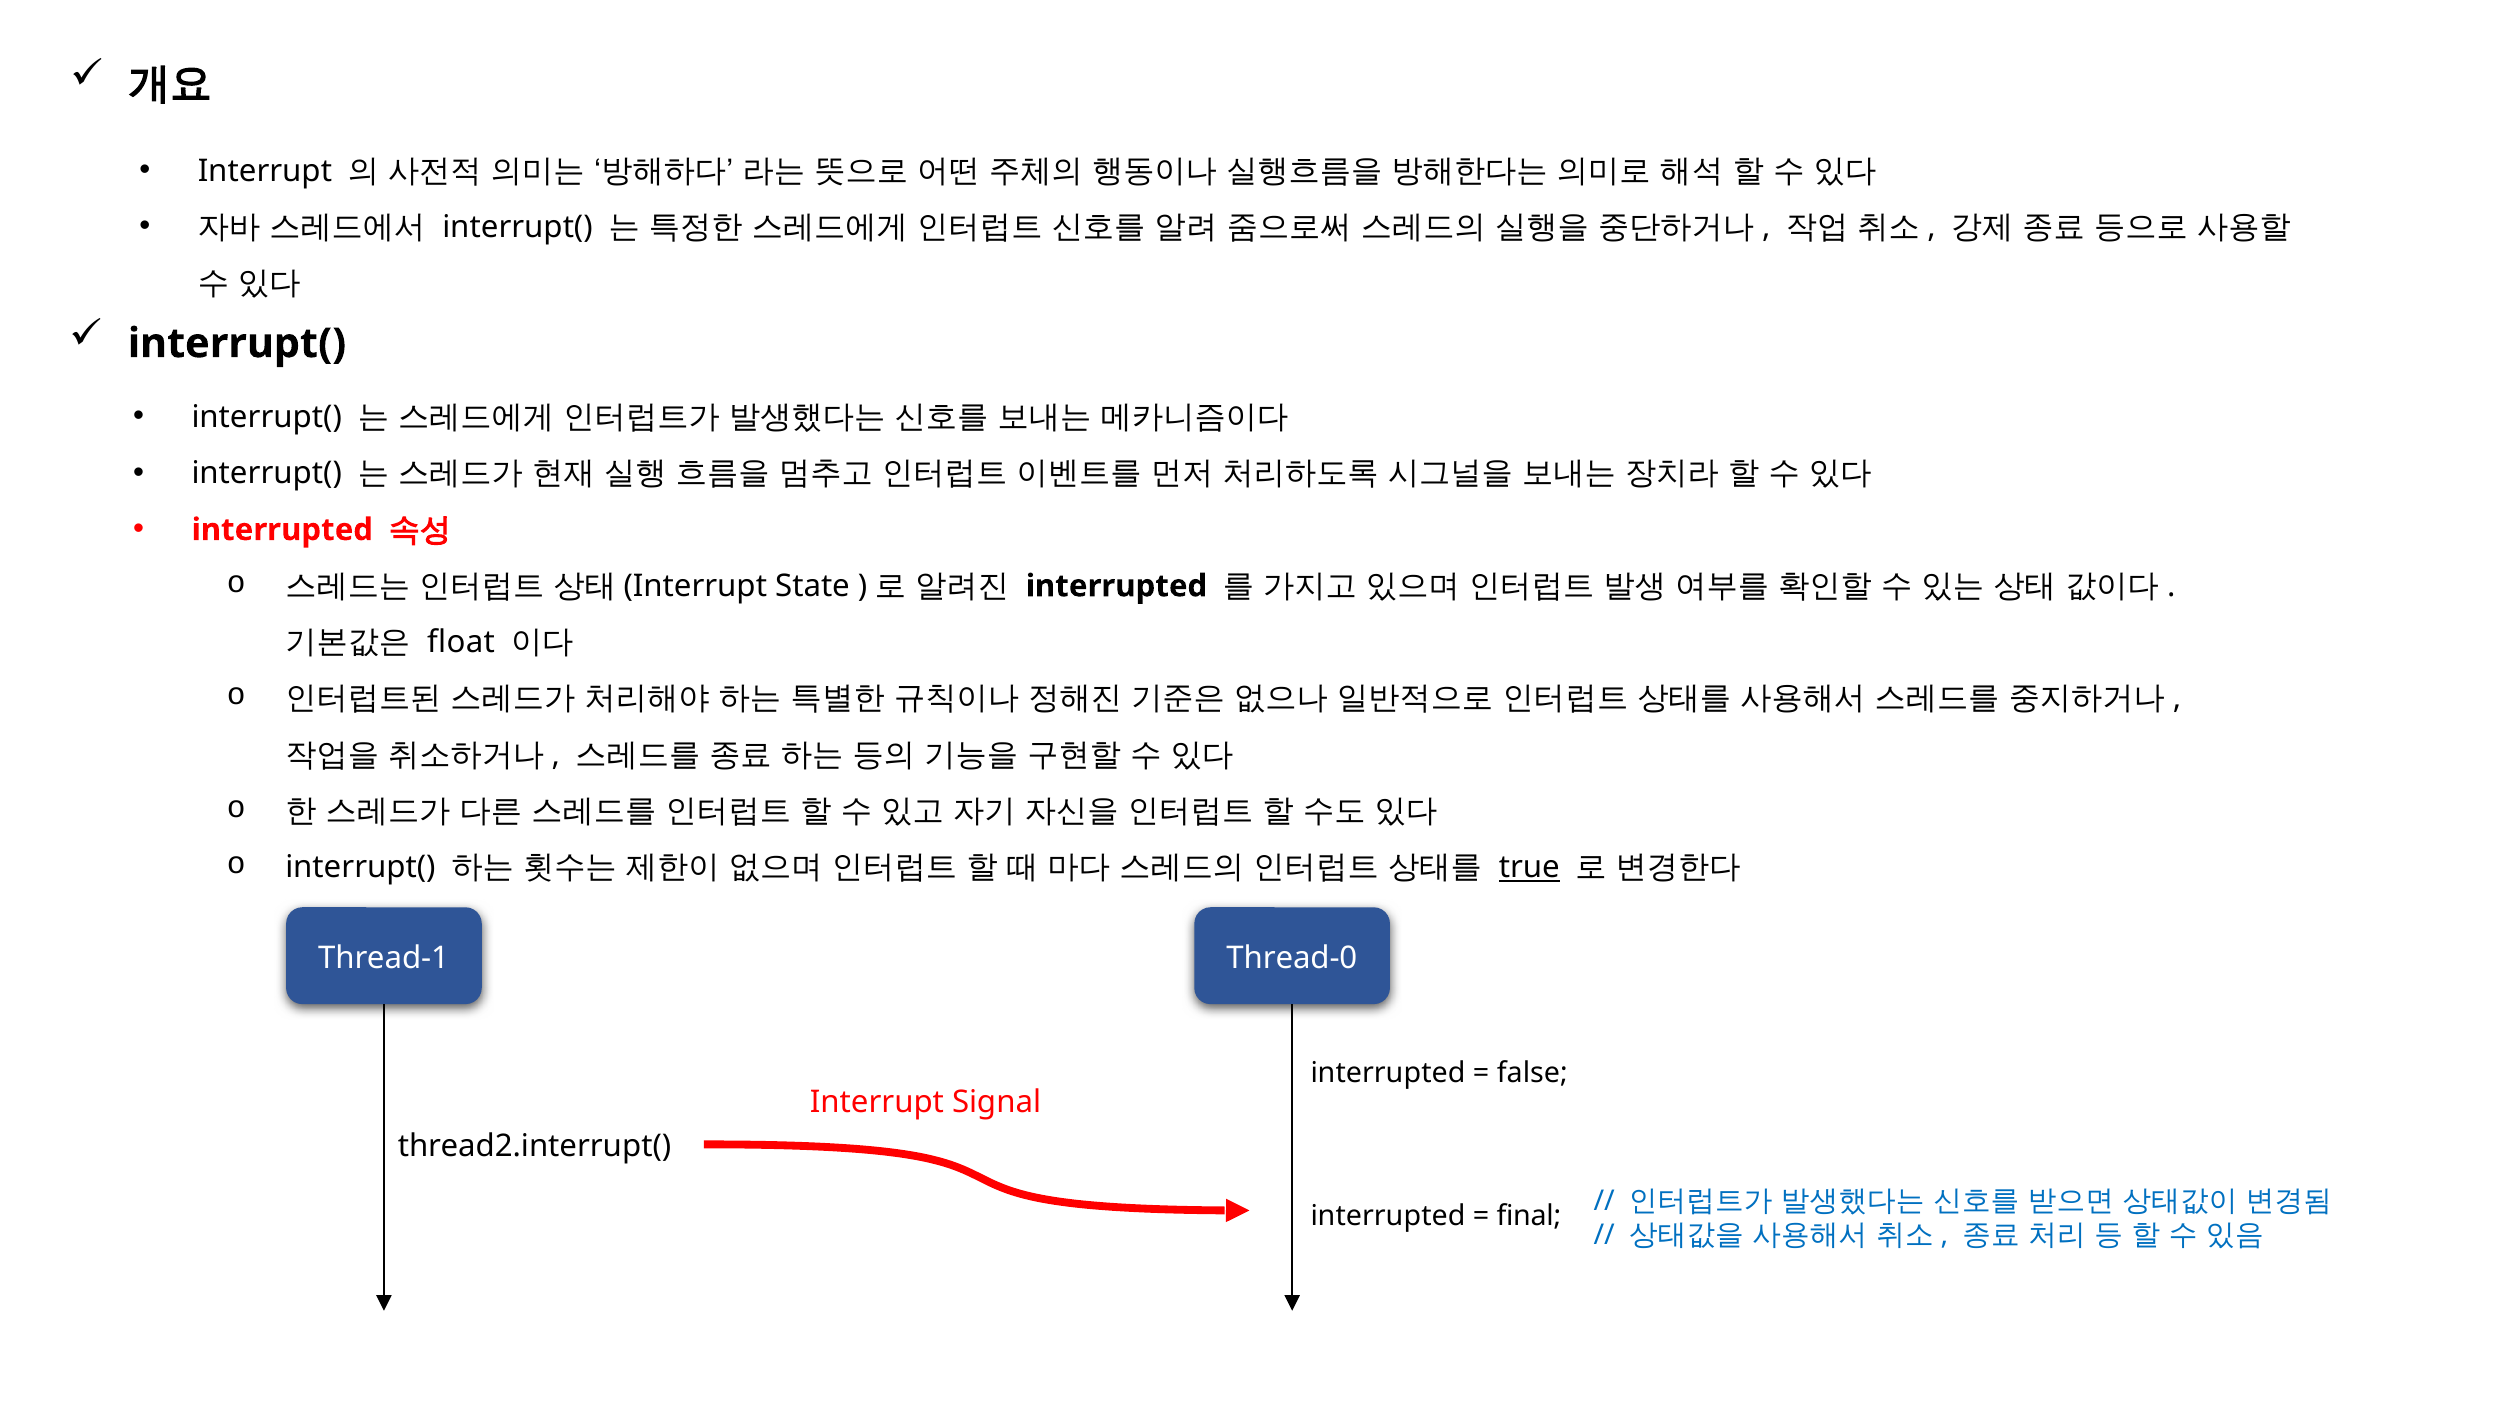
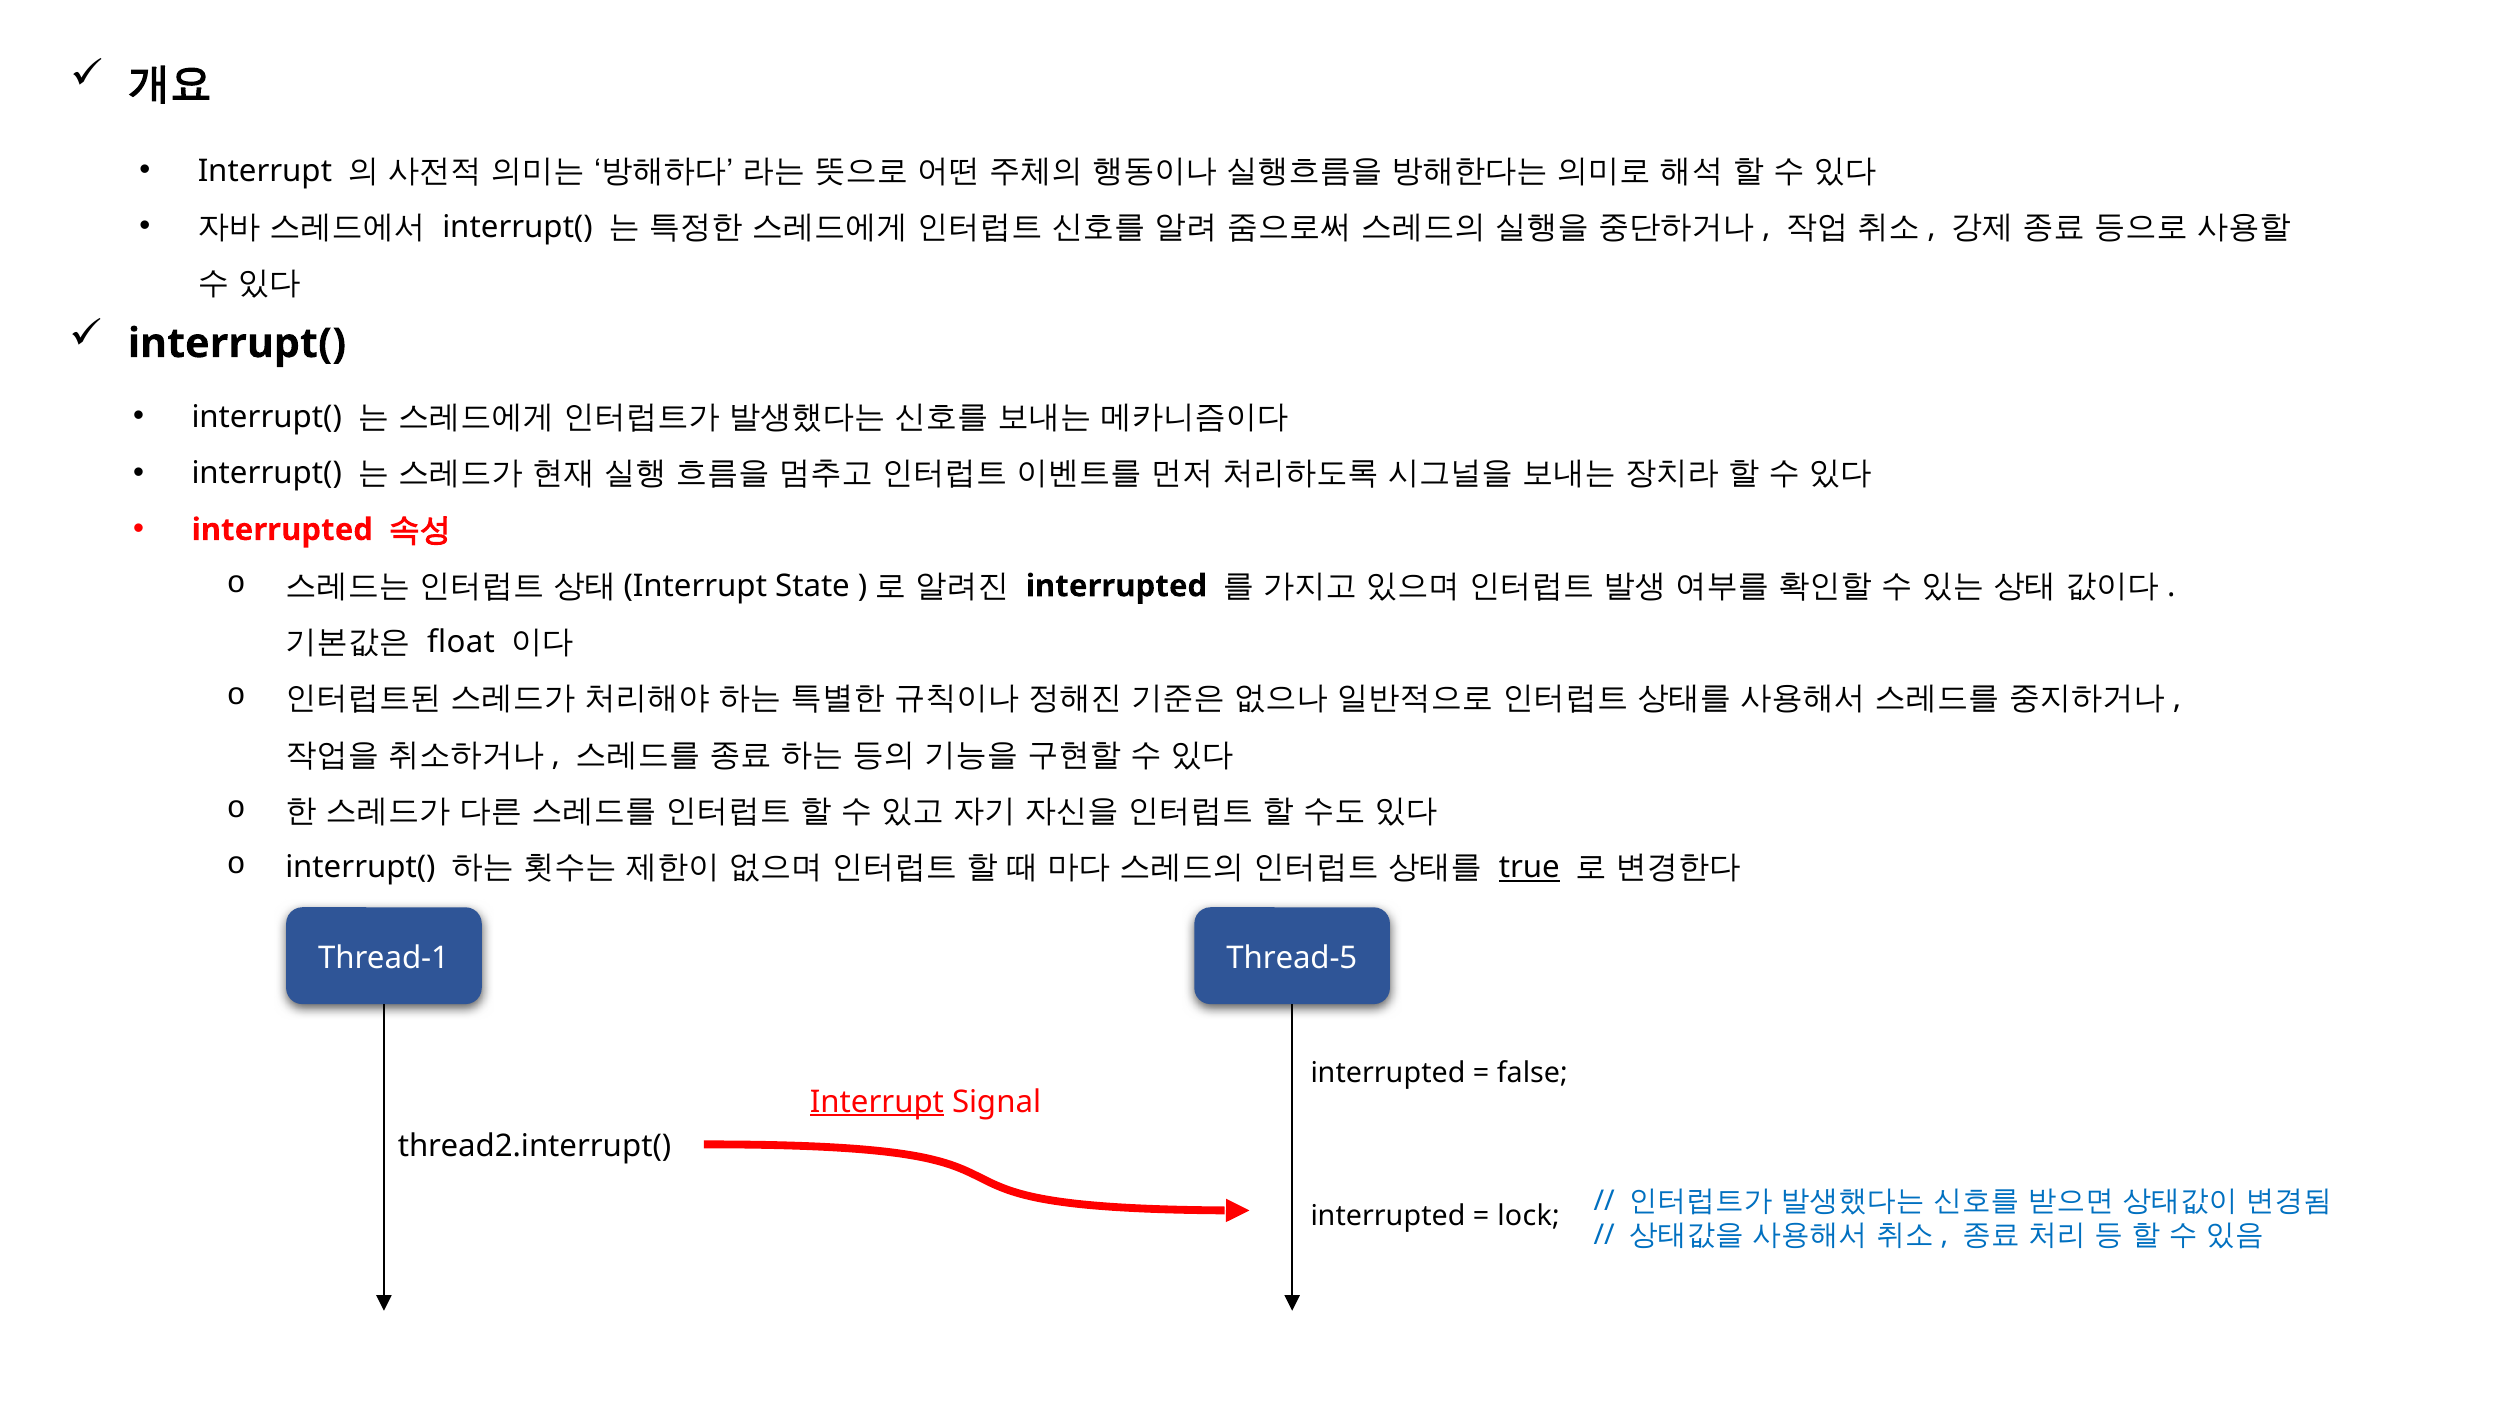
Thread-0: Thread-0 -> Thread-5
Interrupt at (877, 1102) underline: none -> present
final: final -> lock
